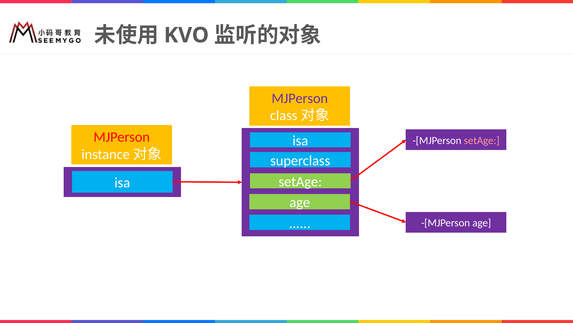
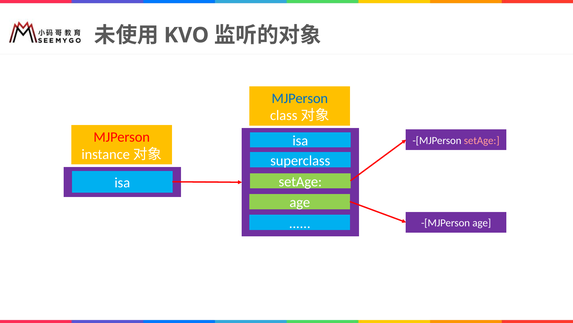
MJPerson at (300, 98) colour: purple -> blue
